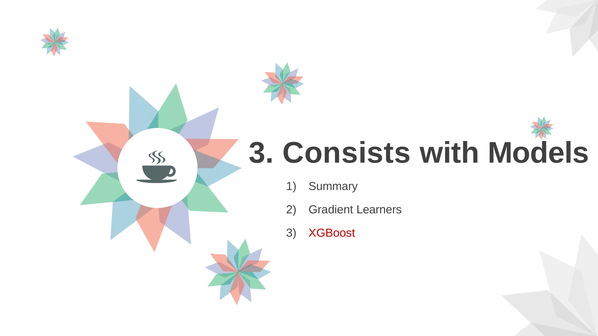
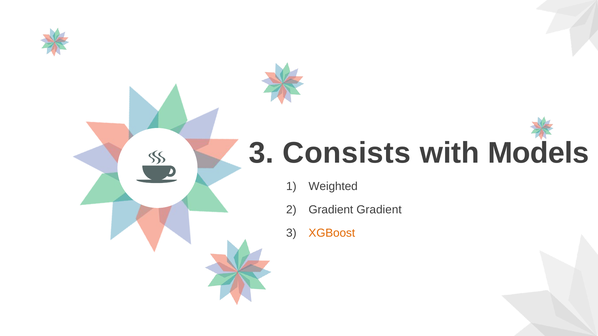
Summary: Summary -> Weighted
Gradient Learners: Learners -> Gradient
XGBoost colour: red -> orange
